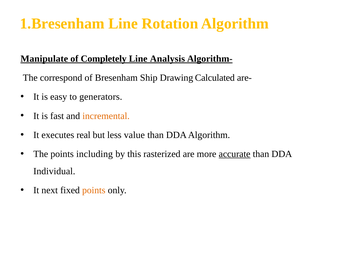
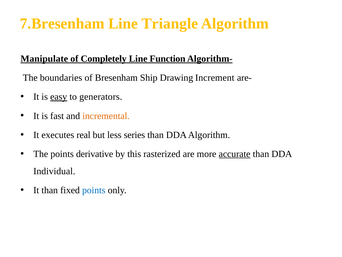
1.Bresenham: 1.Bresenham -> 7.Bresenham
Rotation: Rotation -> Triangle
Analysis: Analysis -> Function
correspond: correspond -> boundaries
Calculated: Calculated -> Increment
easy underline: none -> present
value: value -> series
including: including -> derivative
It next: next -> than
points at (94, 190) colour: orange -> blue
